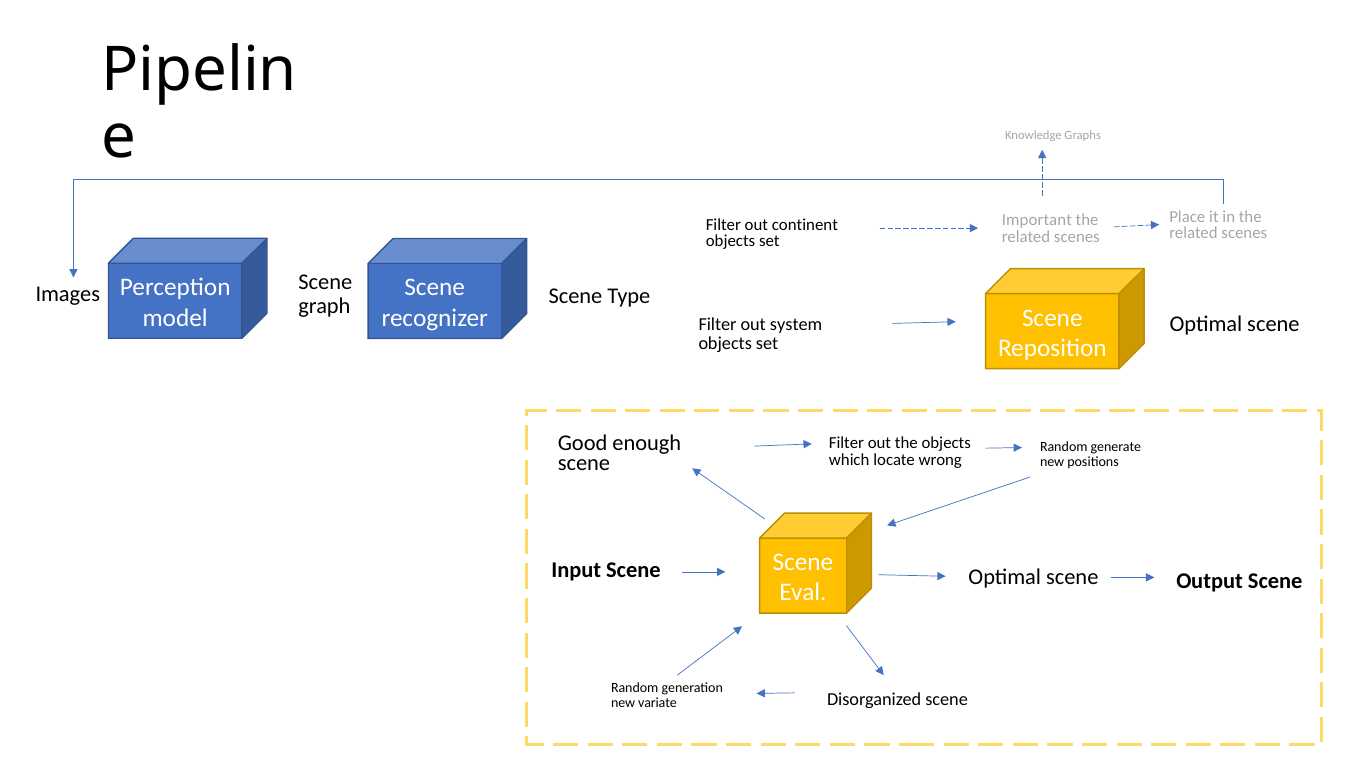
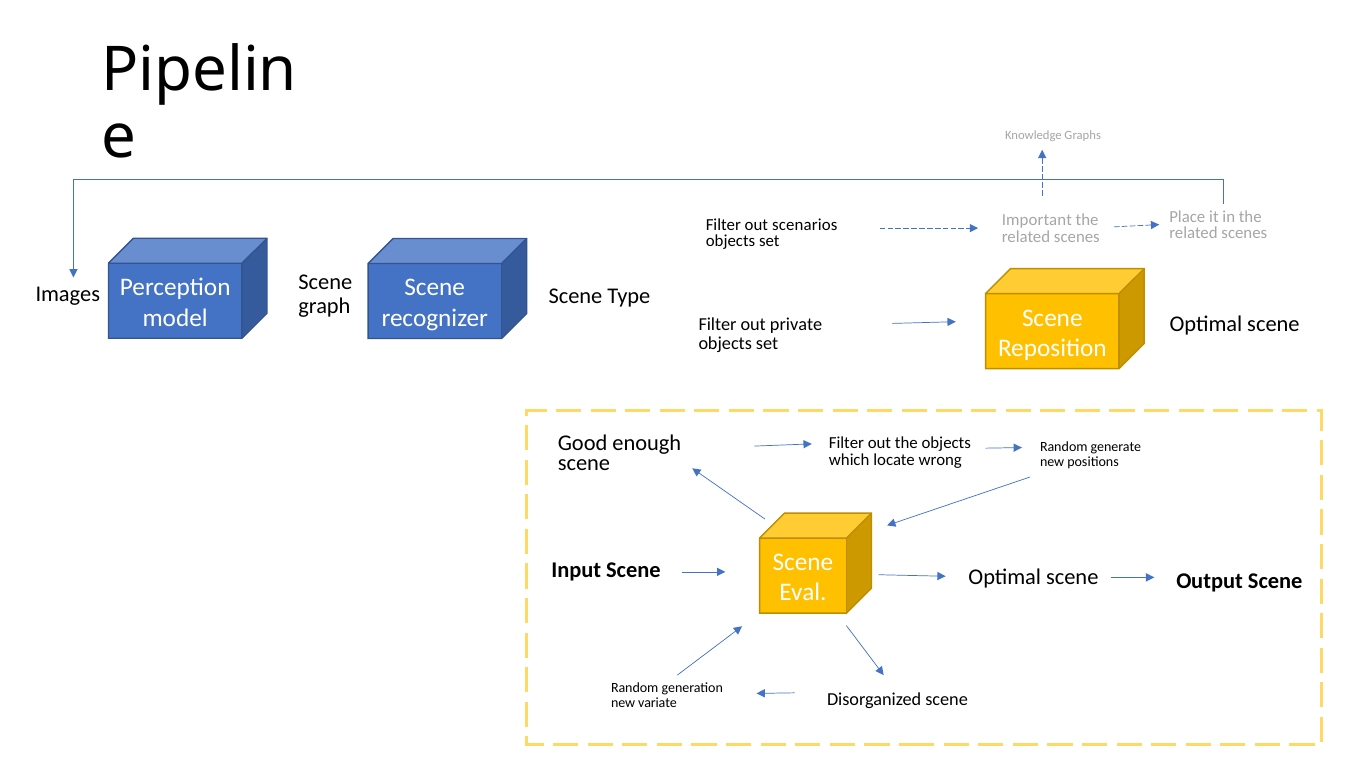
continent: continent -> scenarios
system: system -> private
